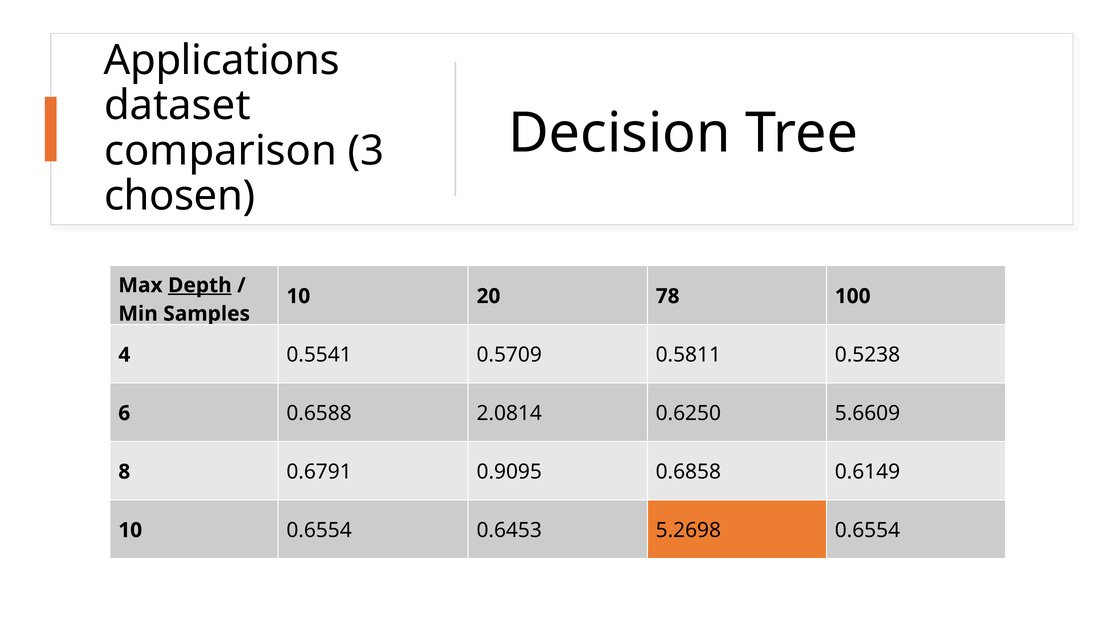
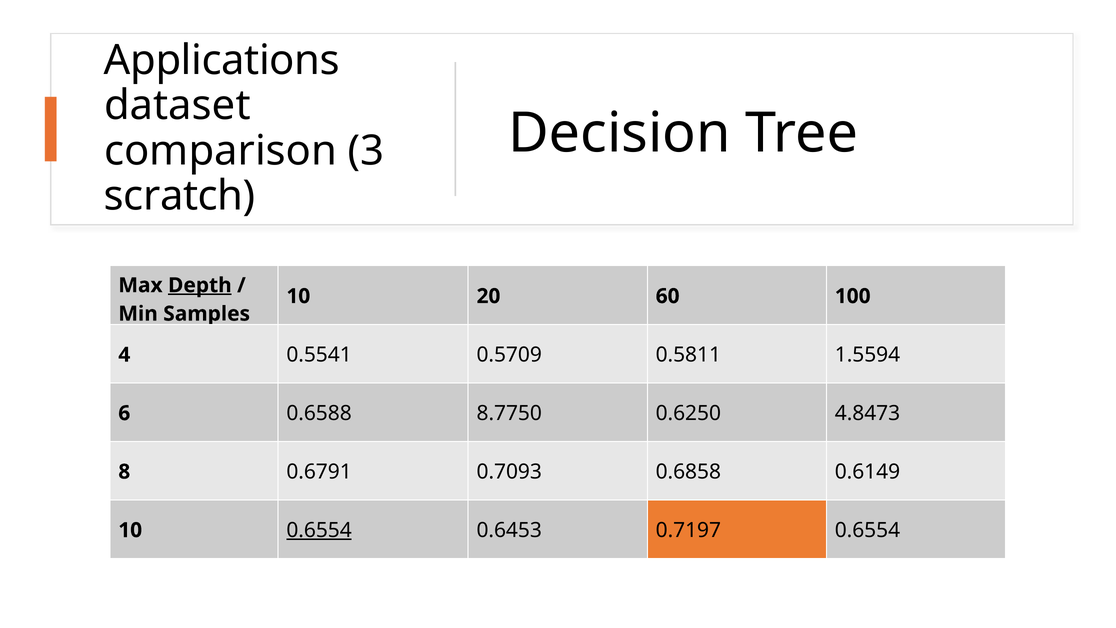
chosen: chosen -> scratch
78: 78 -> 60
0.5238: 0.5238 -> 1.5594
2.0814: 2.0814 -> 8.7750
5.6609: 5.6609 -> 4.8473
0.9095: 0.9095 -> 0.7093
0.6554 at (319, 530) underline: none -> present
5.2698: 5.2698 -> 0.7197
